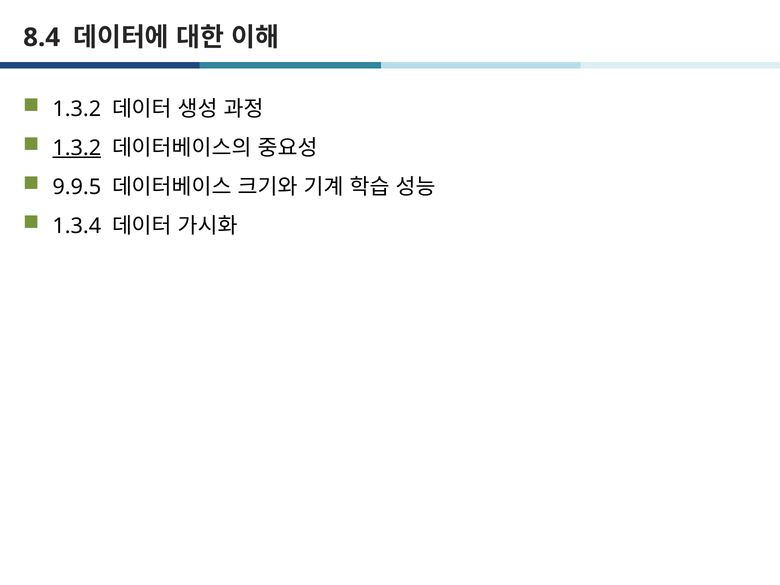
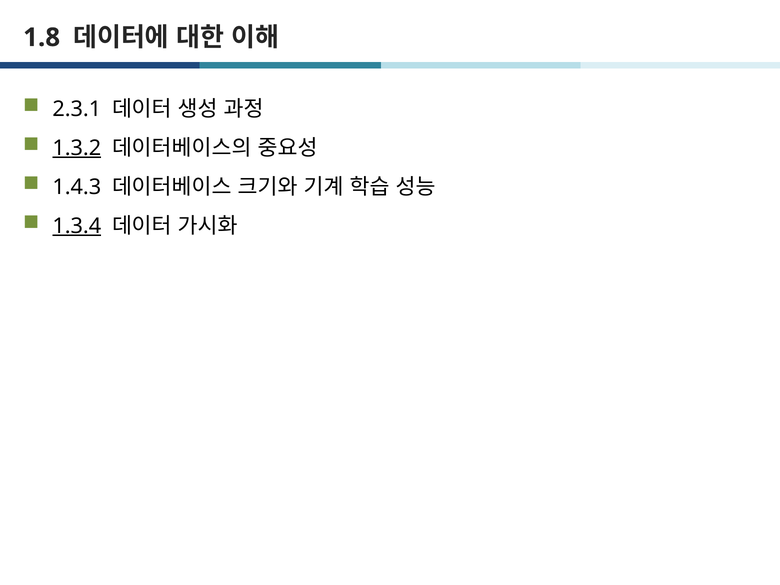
8.4: 8.4 -> 1.8
1.3.2 at (77, 109): 1.3.2 -> 2.3.1
9.9.5: 9.9.5 -> 1.4.3
1.3.4 underline: none -> present
